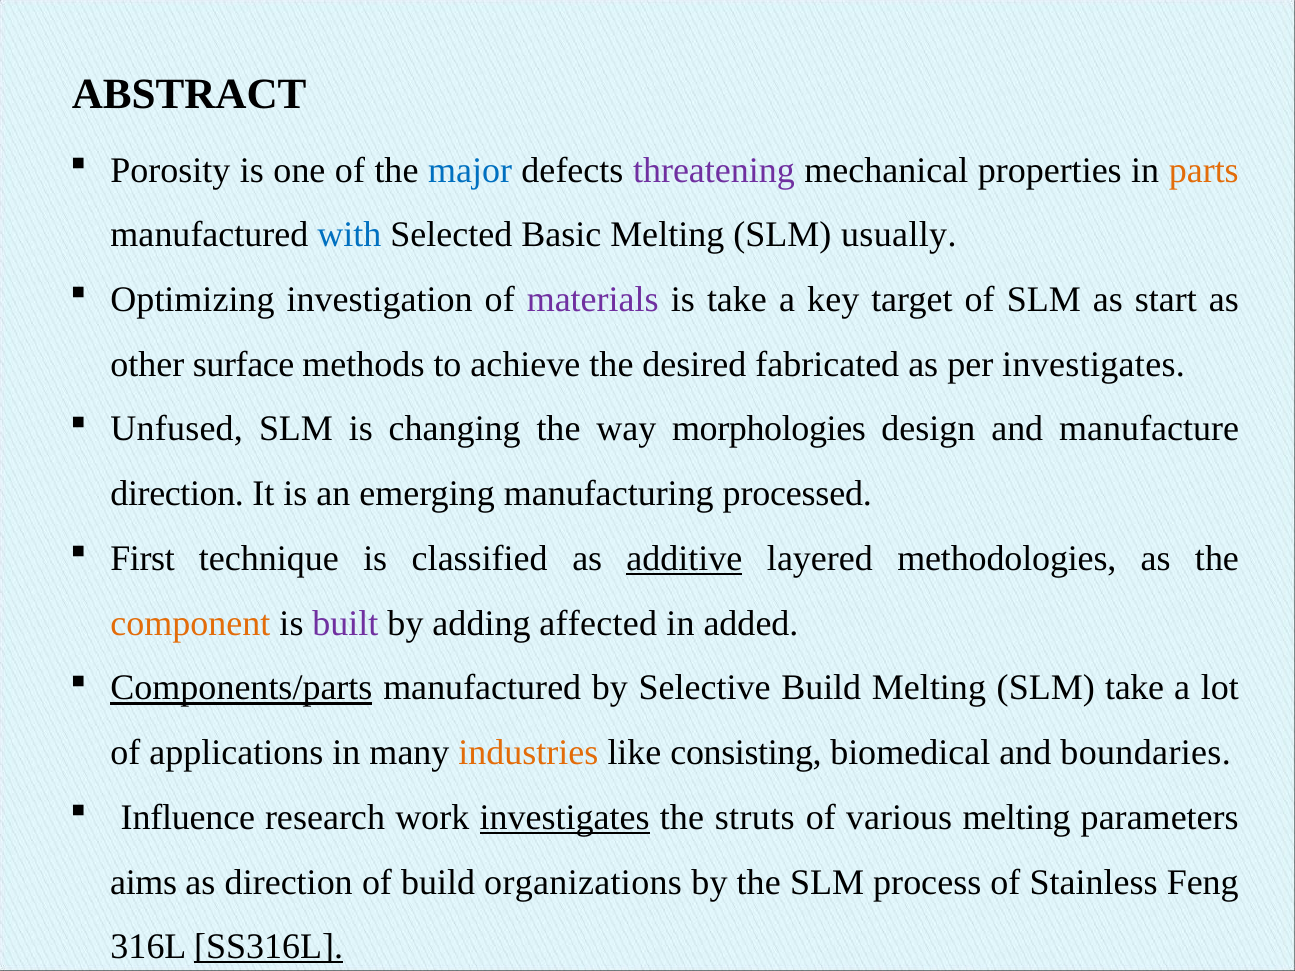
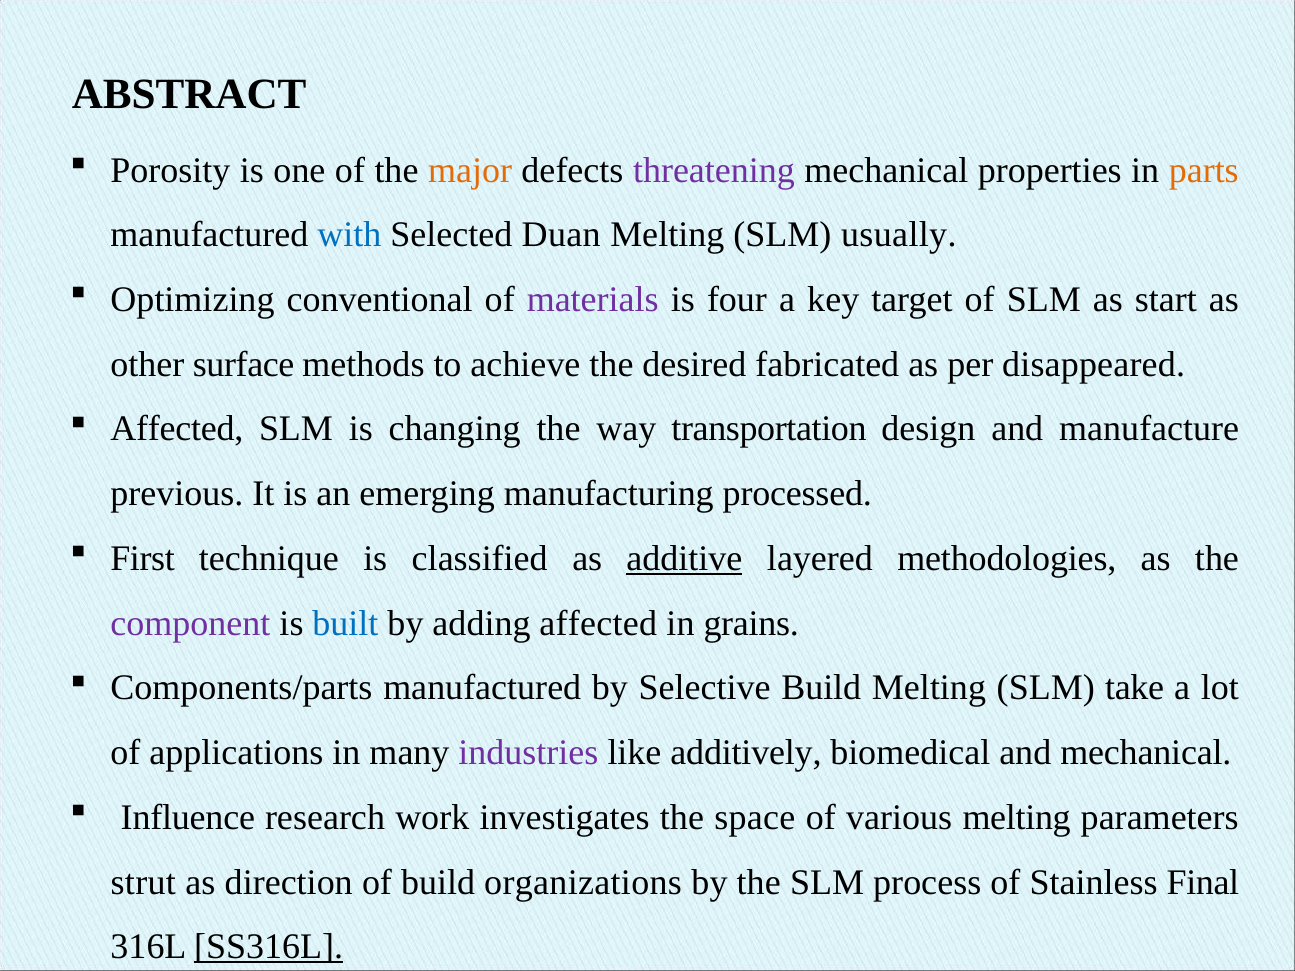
major colour: blue -> orange
Basic: Basic -> Duan
investigation: investigation -> conventional
is take: take -> four
per investigates: investigates -> disappeared
Unfused at (177, 429): Unfused -> Affected
morphologies: morphologies -> transportation
direction at (177, 494): direction -> previous
component colour: orange -> purple
built colour: purple -> blue
added: added -> grains
Components/parts underline: present -> none
industries colour: orange -> purple
consisting: consisting -> additively
and boundaries: boundaries -> mechanical
investigates at (565, 818) underline: present -> none
struts: struts -> space
aims: aims -> strut
Feng: Feng -> Final
